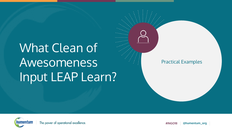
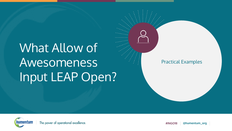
Clean: Clean -> Allow
Learn: Learn -> Open
